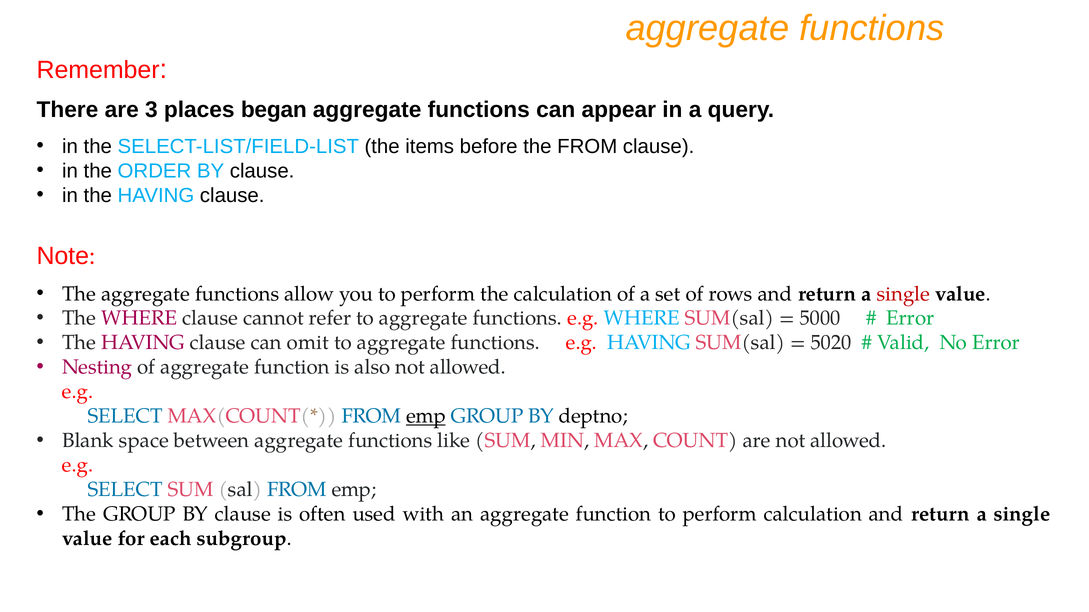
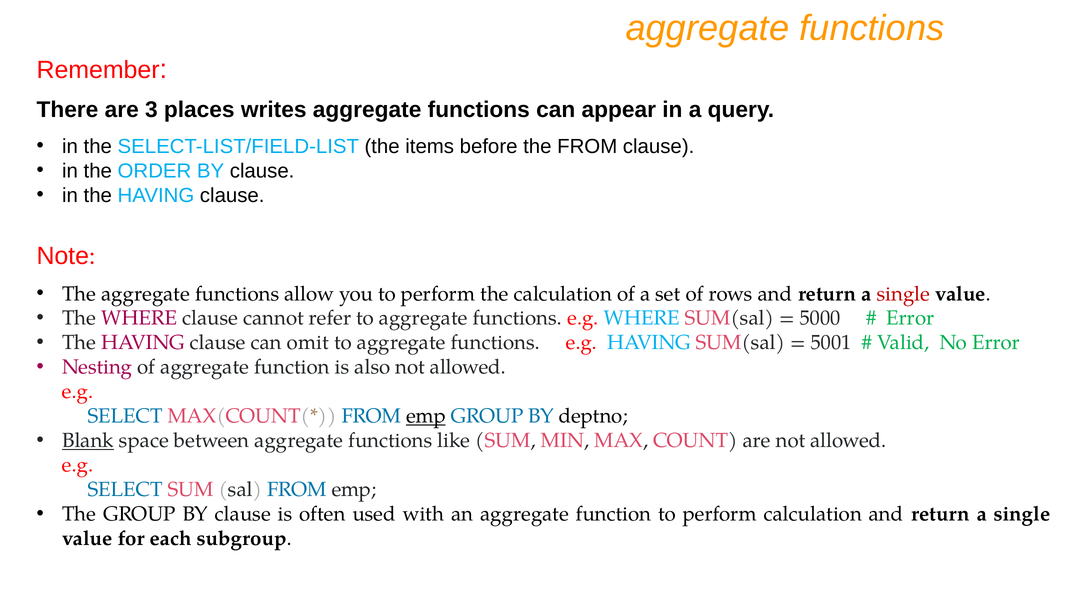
began: began -> writes
5020: 5020 -> 5001
Blank underline: none -> present
